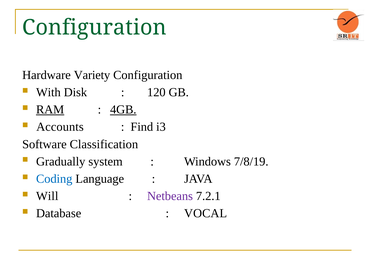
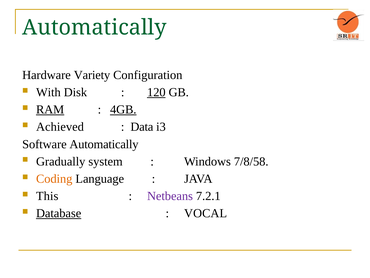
Configuration at (94, 28): Configuration -> Automatically
120 underline: none -> present
Accounts: Accounts -> Achieved
Find: Find -> Data
Software Classification: Classification -> Automatically
7/8/19: 7/8/19 -> 7/8/58
Coding colour: blue -> orange
Will: Will -> This
Database underline: none -> present
